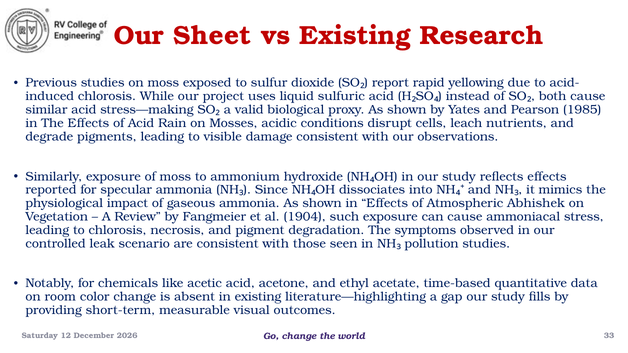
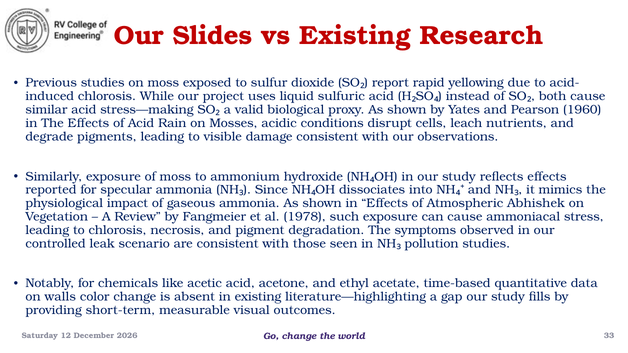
Sheet: Sheet -> Slides
1985: 1985 -> 1960
1904: 1904 -> 1978
room: room -> walls
